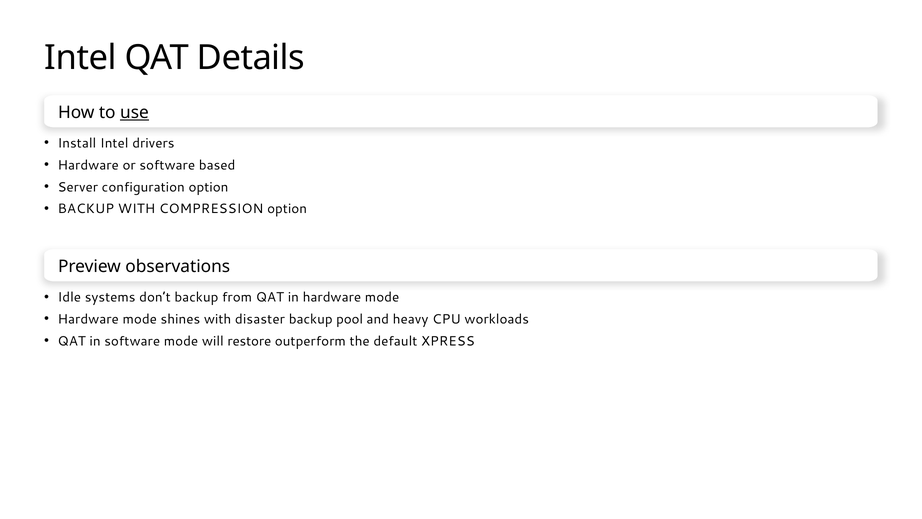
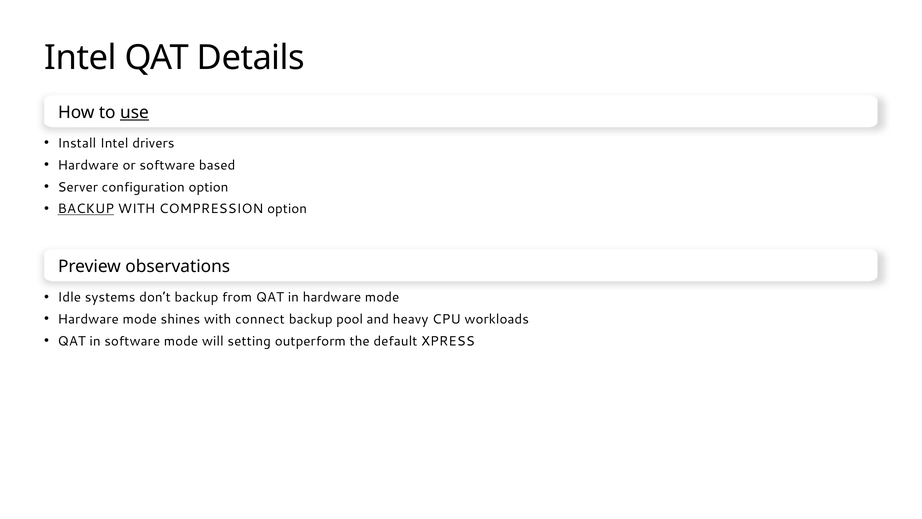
BACKUP at (86, 209) underline: none -> present
disaster: disaster -> connect
restore: restore -> setting
